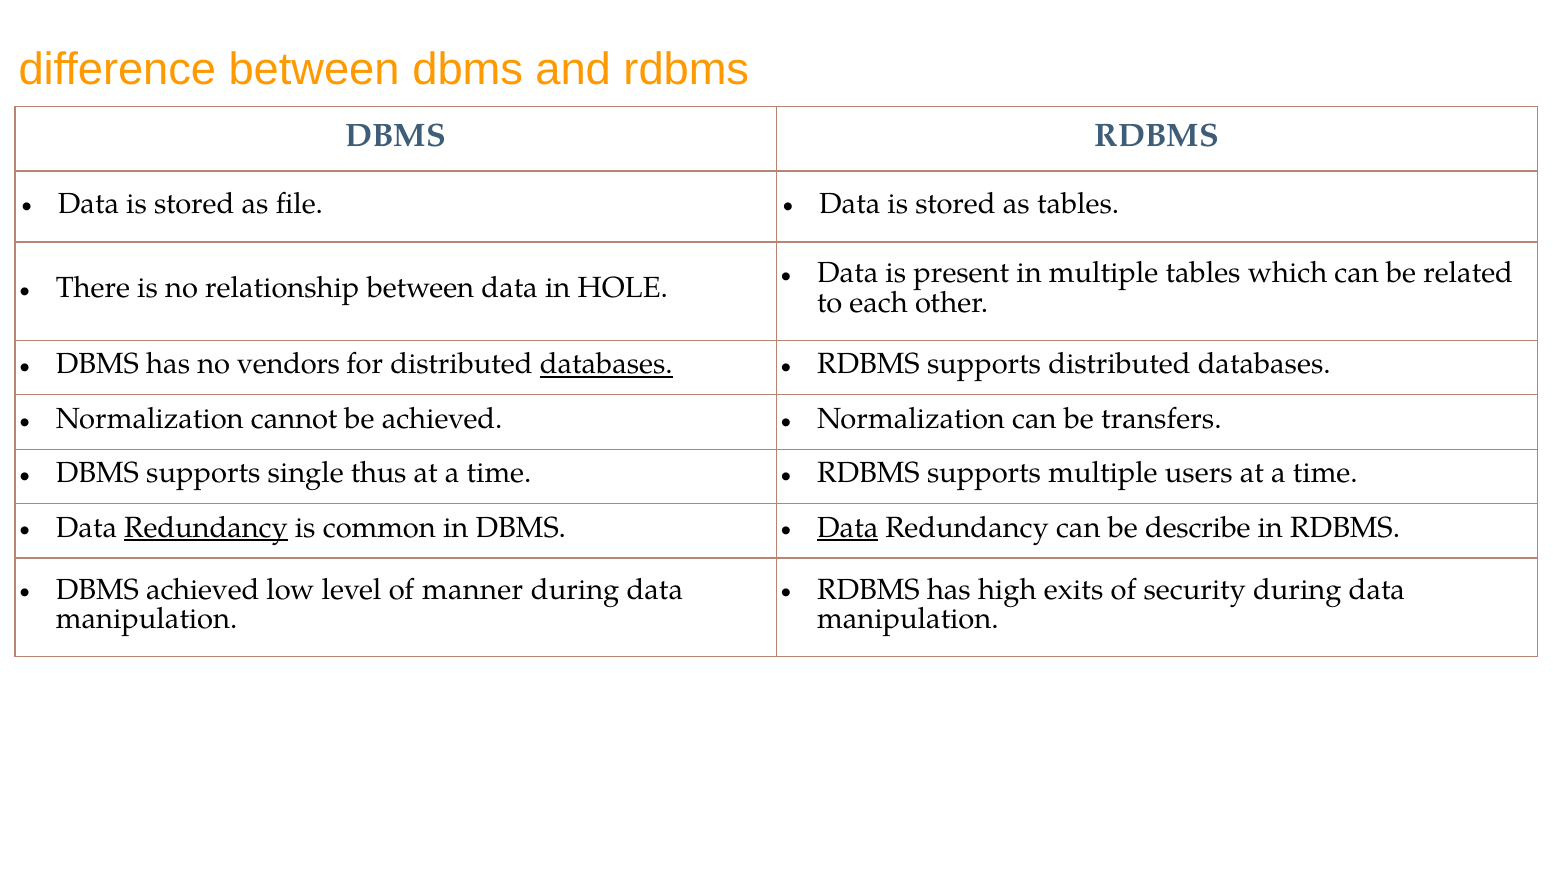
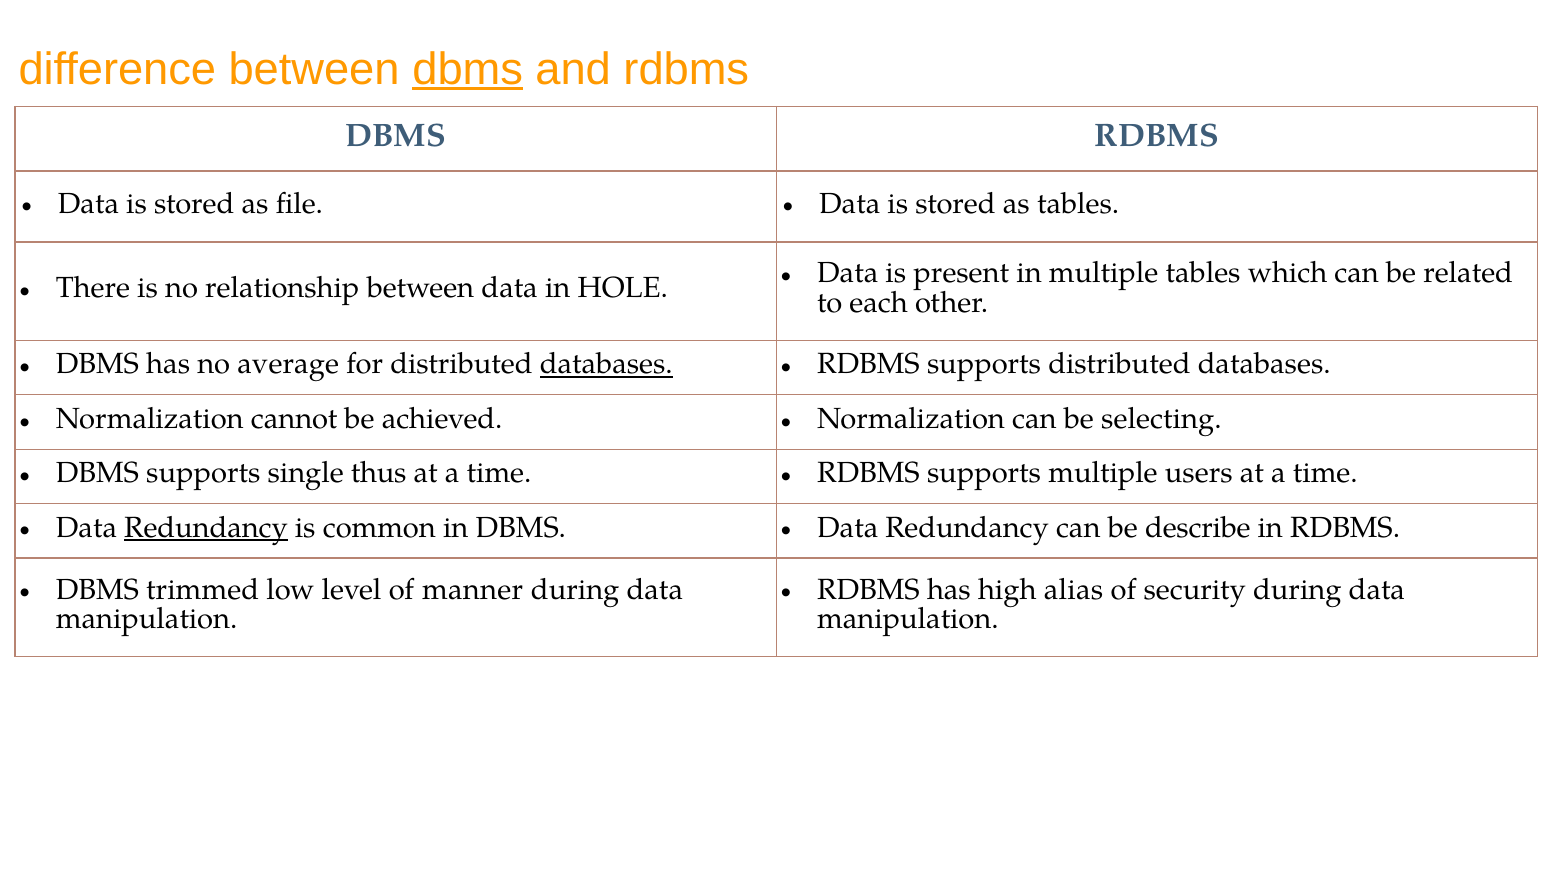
dbms at (468, 69) underline: none -> present
vendors: vendors -> average
transfers: transfers -> selecting
Data at (848, 528) underline: present -> none
DBMS achieved: achieved -> trimmed
exits: exits -> alias
